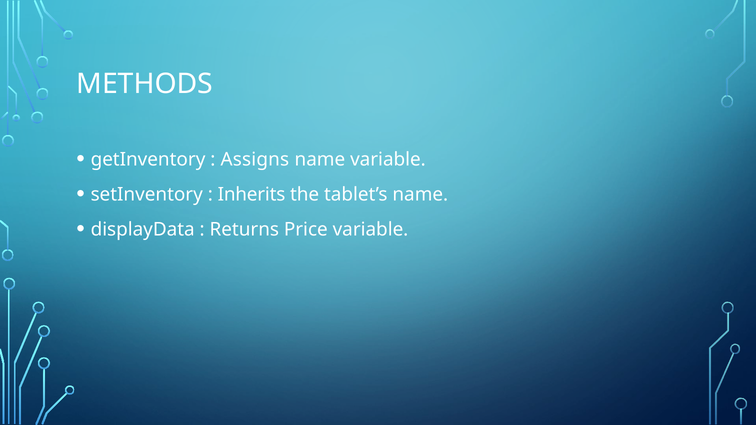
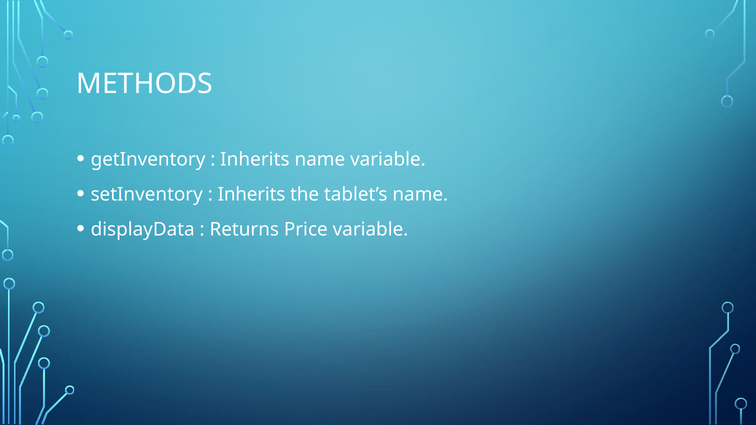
Assigns at (255, 160): Assigns -> Inherits
